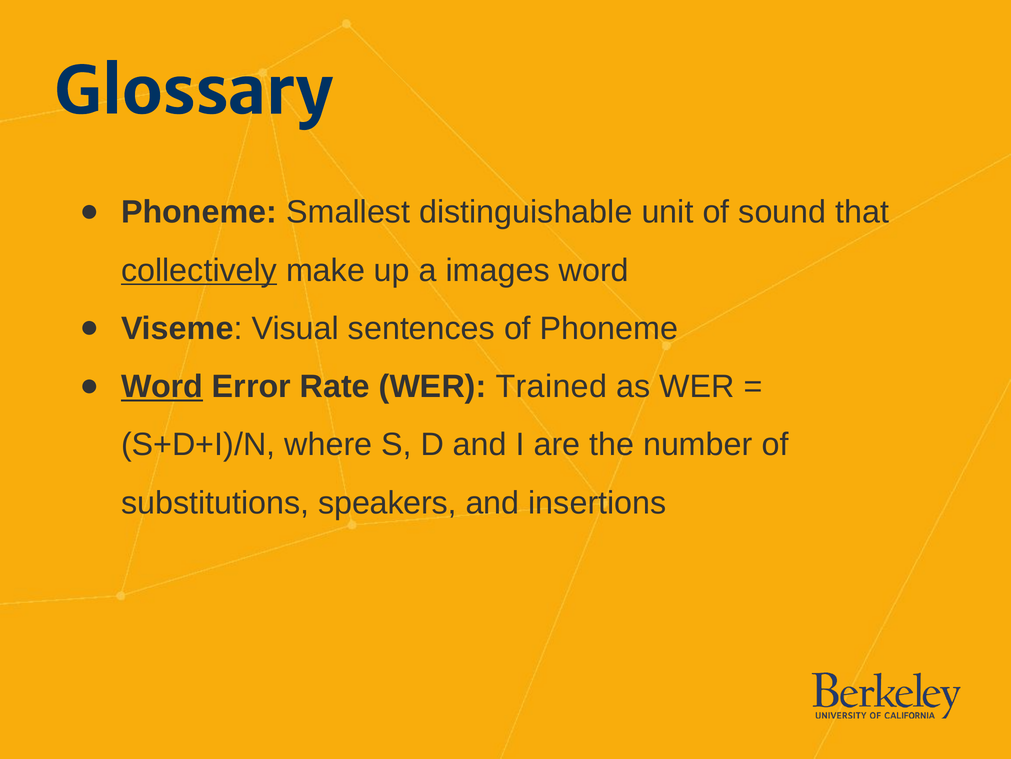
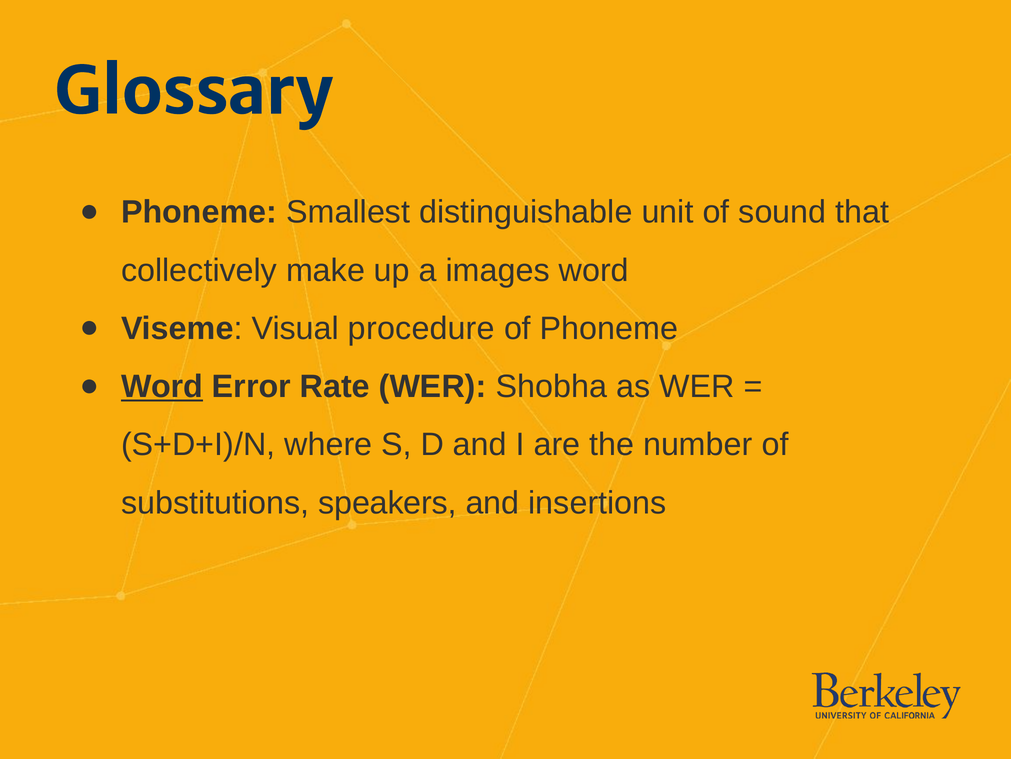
collectively underline: present -> none
sentences: sentences -> procedure
Trained: Trained -> Shobha
